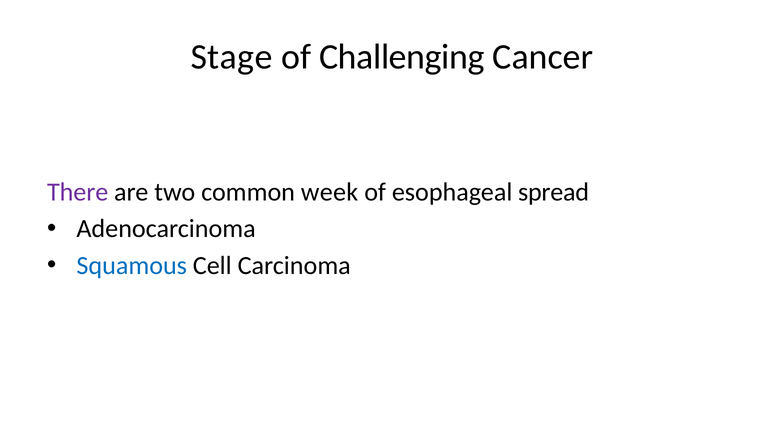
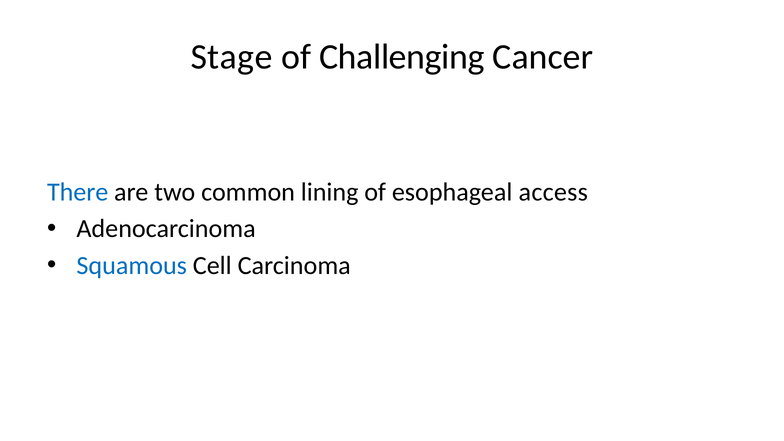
There colour: purple -> blue
week: week -> lining
spread: spread -> access
